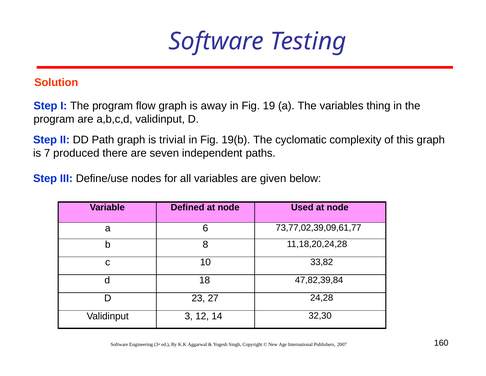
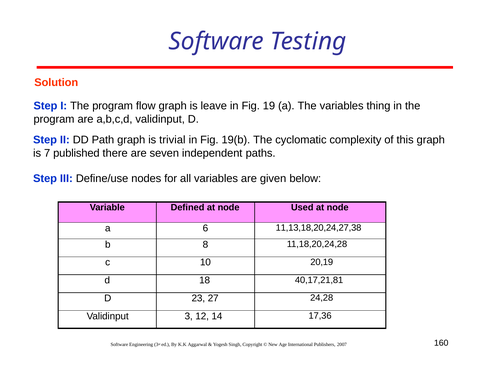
away: away -> leave
produced: produced -> published
73,77,02,39,09,61,77: 73,77,02,39,09,61,77 -> 11,13,18,20,24,27,38
33,82: 33,82 -> 20,19
47,82,39,84: 47,82,39,84 -> 40,17,21,81
32,30: 32,30 -> 17,36
